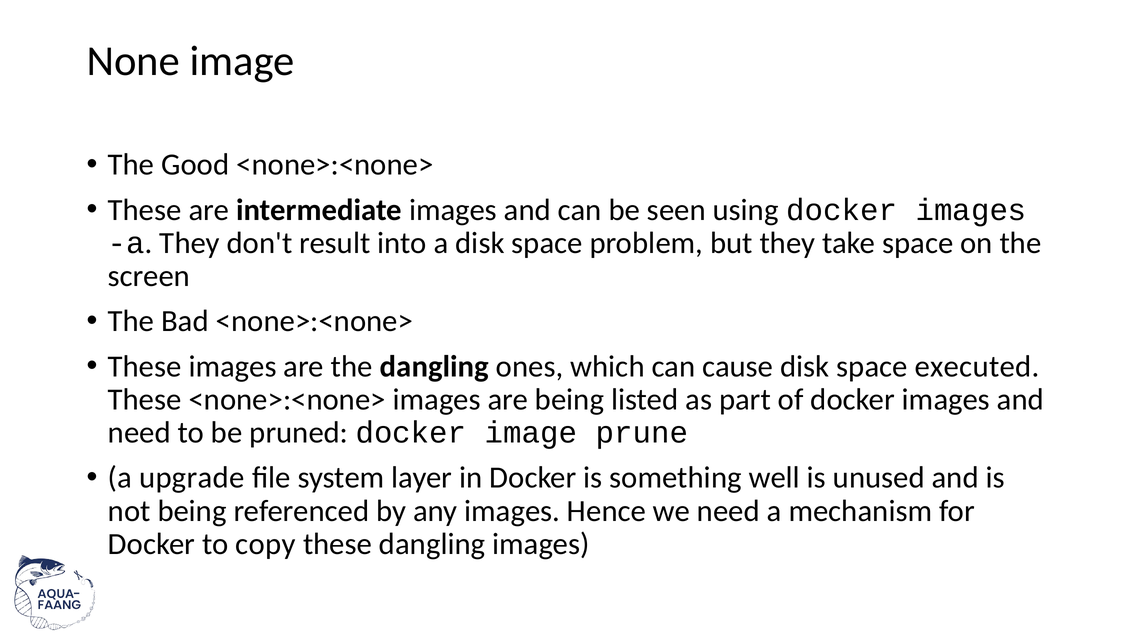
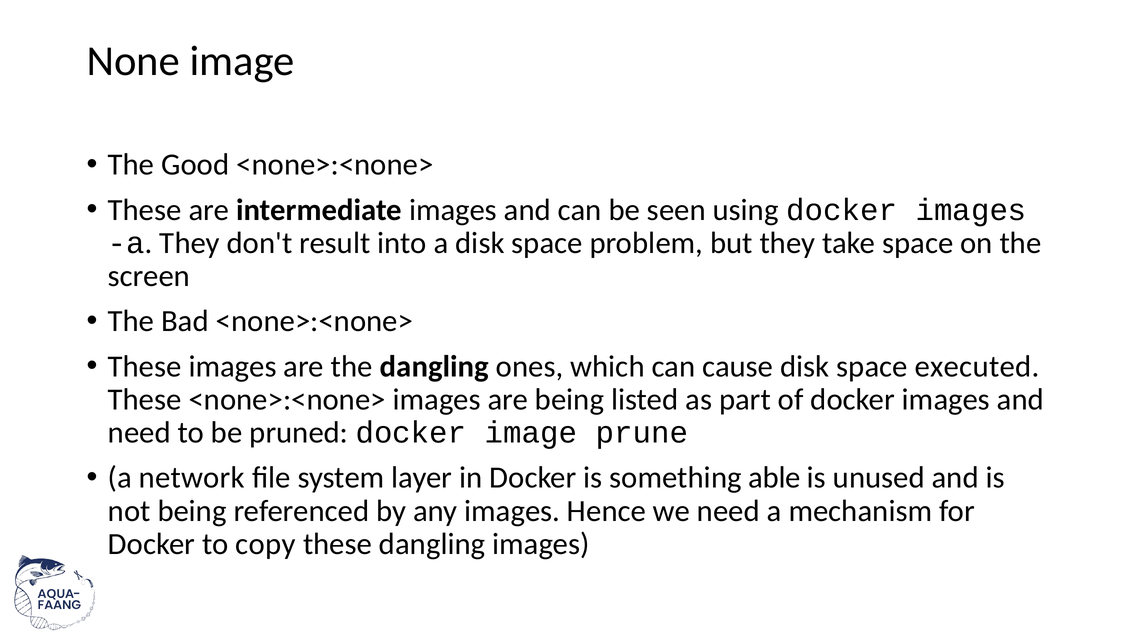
upgrade: upgrade -> network
well: well -> able
